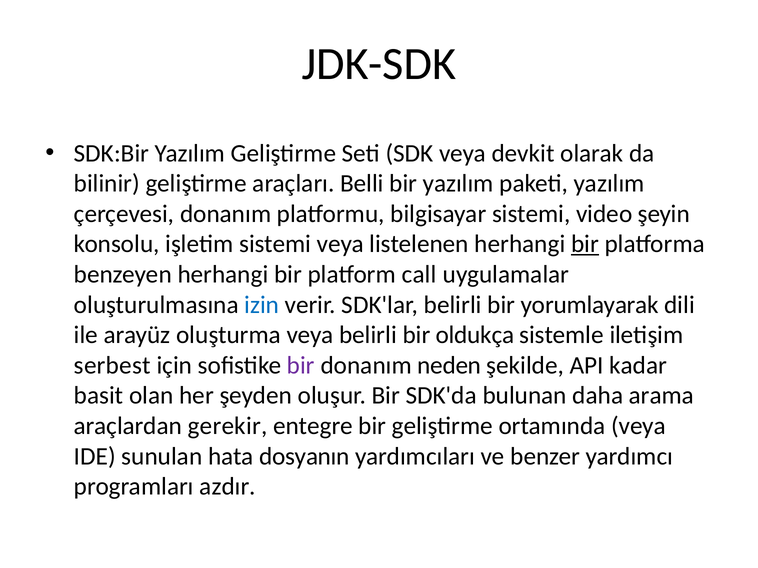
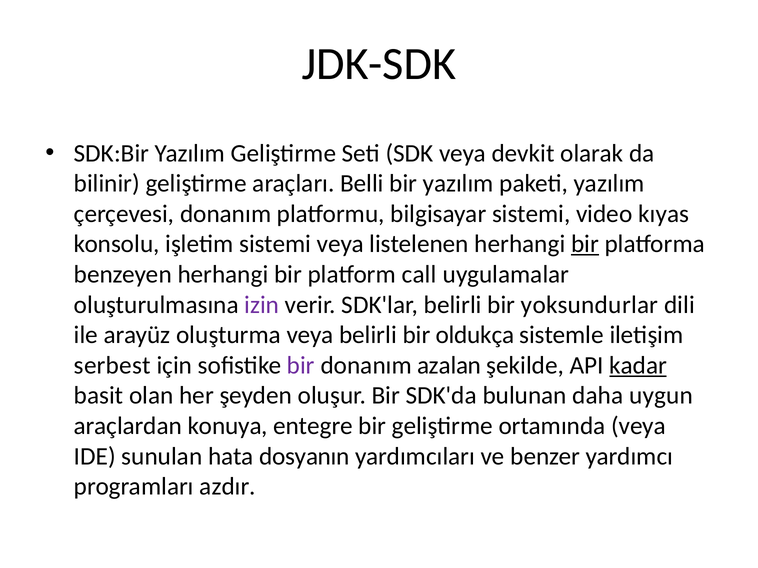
şeyin: şeyin -> kıyas
izin colour: blue -> purple
yorumlayarak: yorumlayarak -> yoksundurlar
neden: neden -> azalan
kadar underline: none -> present
arama: arama -> uygun
gerekir: gerekir -> konuya
